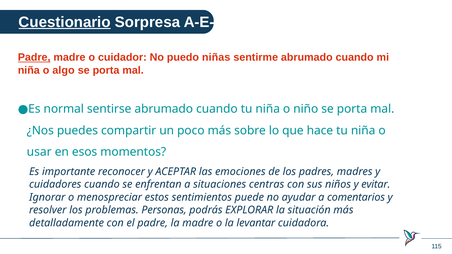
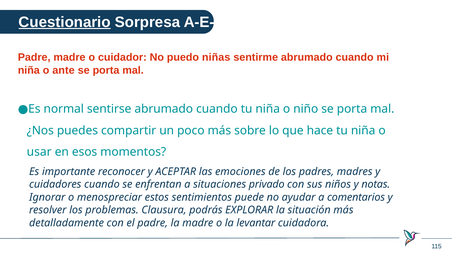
Padre at (34, 57) underline: present -> none
algo: algo -> ante
centras: centras -> privado
evitar: evitar -> notas
Personas: Personas -> Clausura
